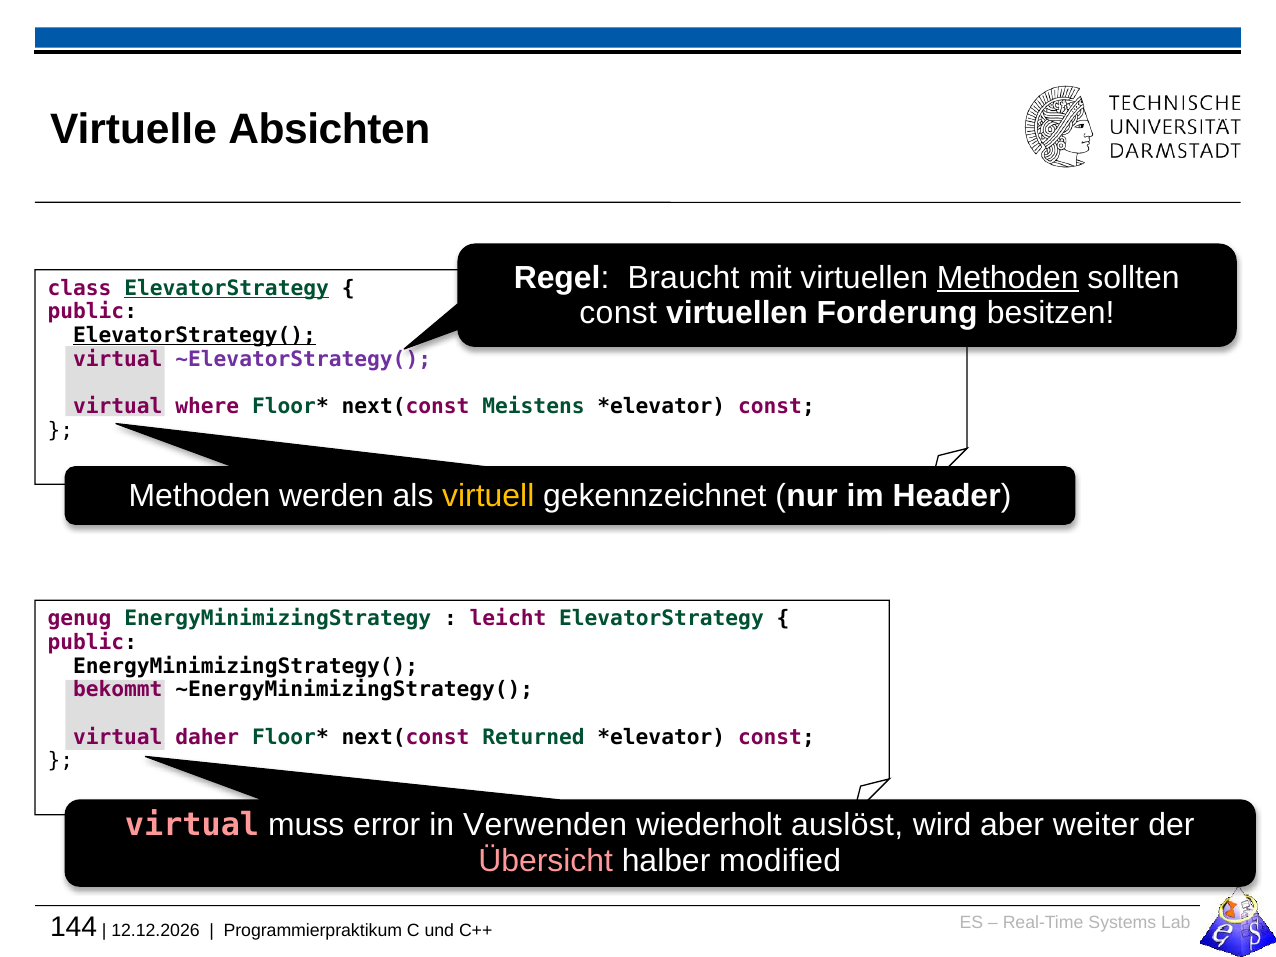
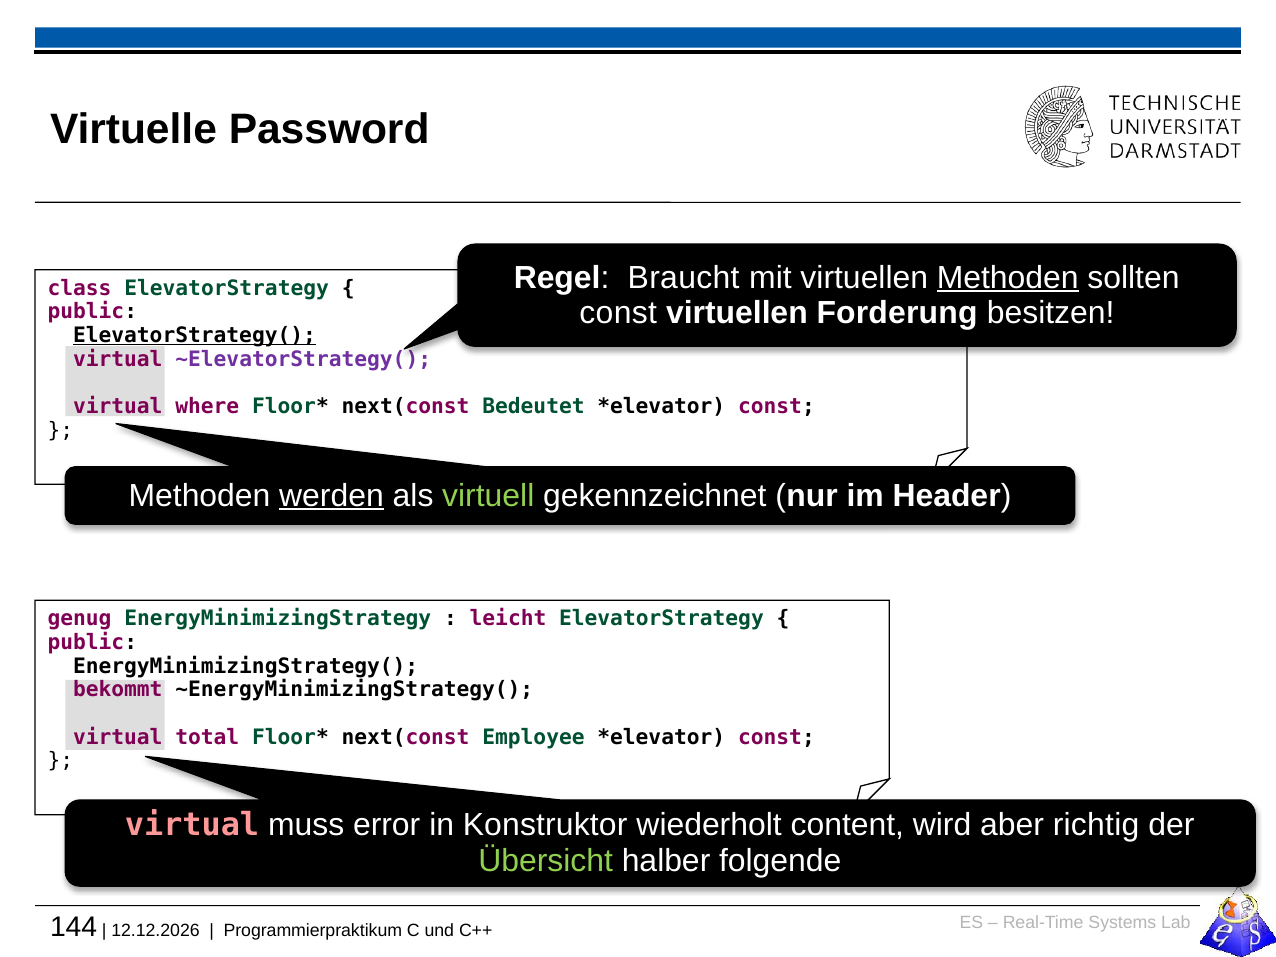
Absichten: Absichten -> Password
ElevatorStrategy at (227, 288) underline: present -> none
Meistens: Meistens -> Bedeutet
werden underline: none -> present
virtuell colour: yellow -> light green
daher: daher -> total
Returned: Returned -> Employee
Verwenden: Verwenden -> Konstruktor
auslöst: auslöst -> content
weiter: weiter -> richtig
Übersicht colour: pink -> light green
modified: modified -> folgende
